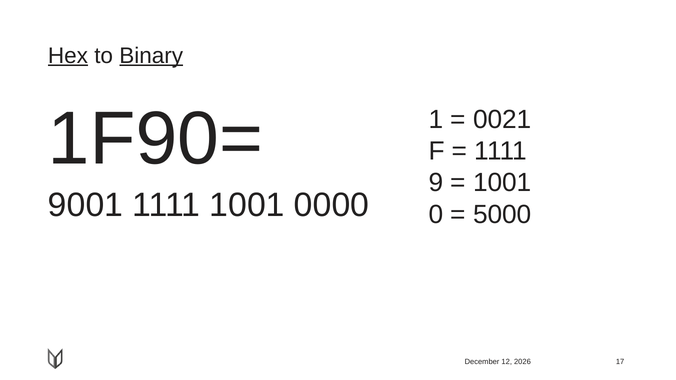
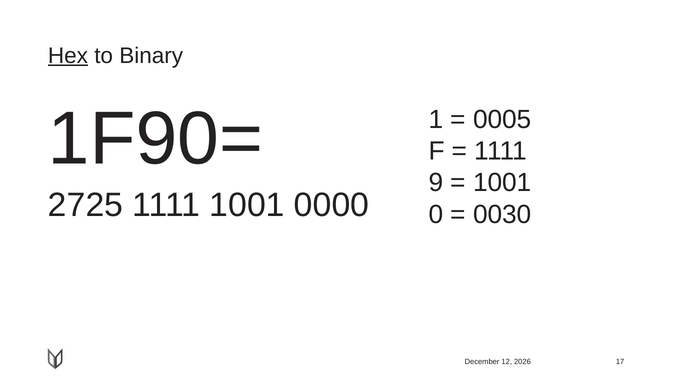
Binary underline: present -> none
0021: 0021 -> 0005
9001: 9001 -> 2725
5000: 5000 -> 0030
